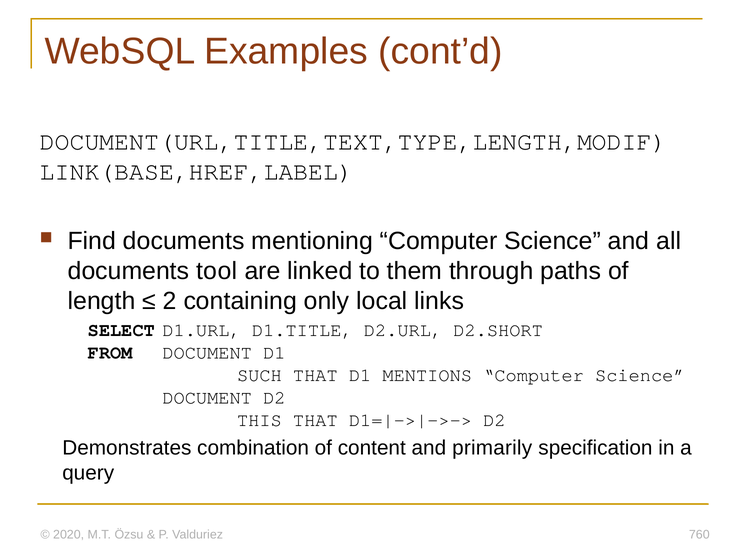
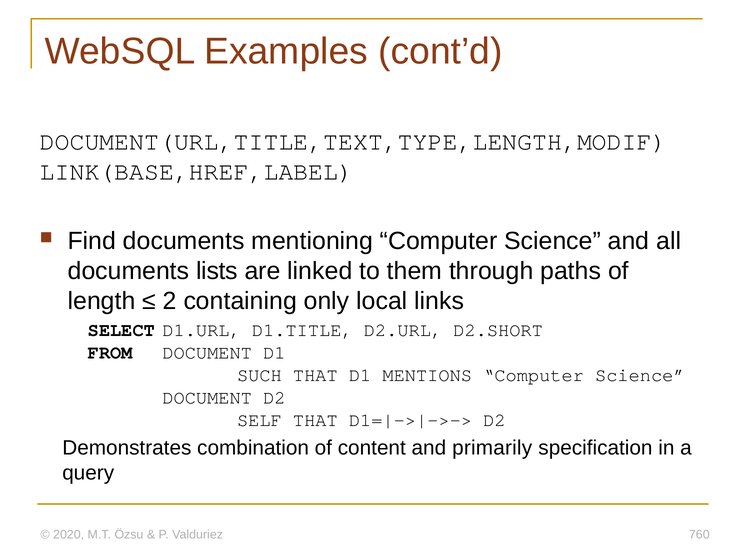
tool: tool -> lists
THIS: THIS -> SELF
